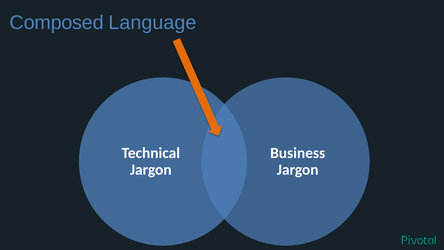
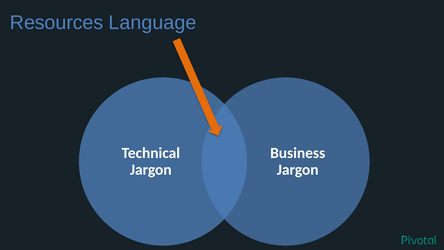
Composed: Composed -> Resources
